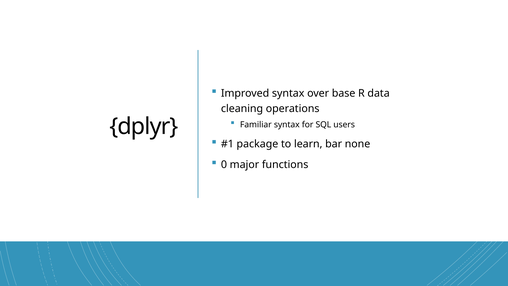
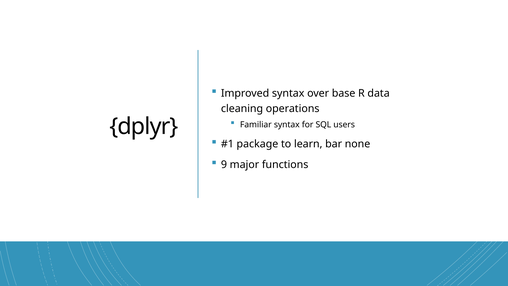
0: 0 -> 9
